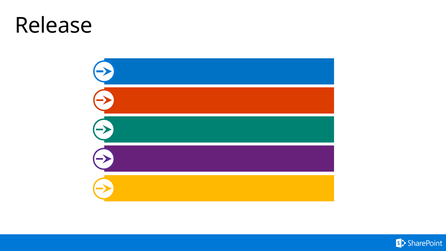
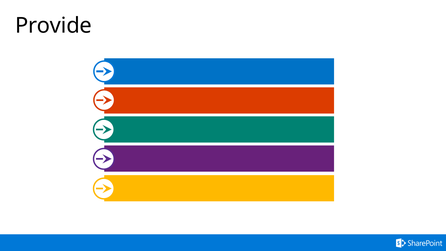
Release: Release -> Provide
